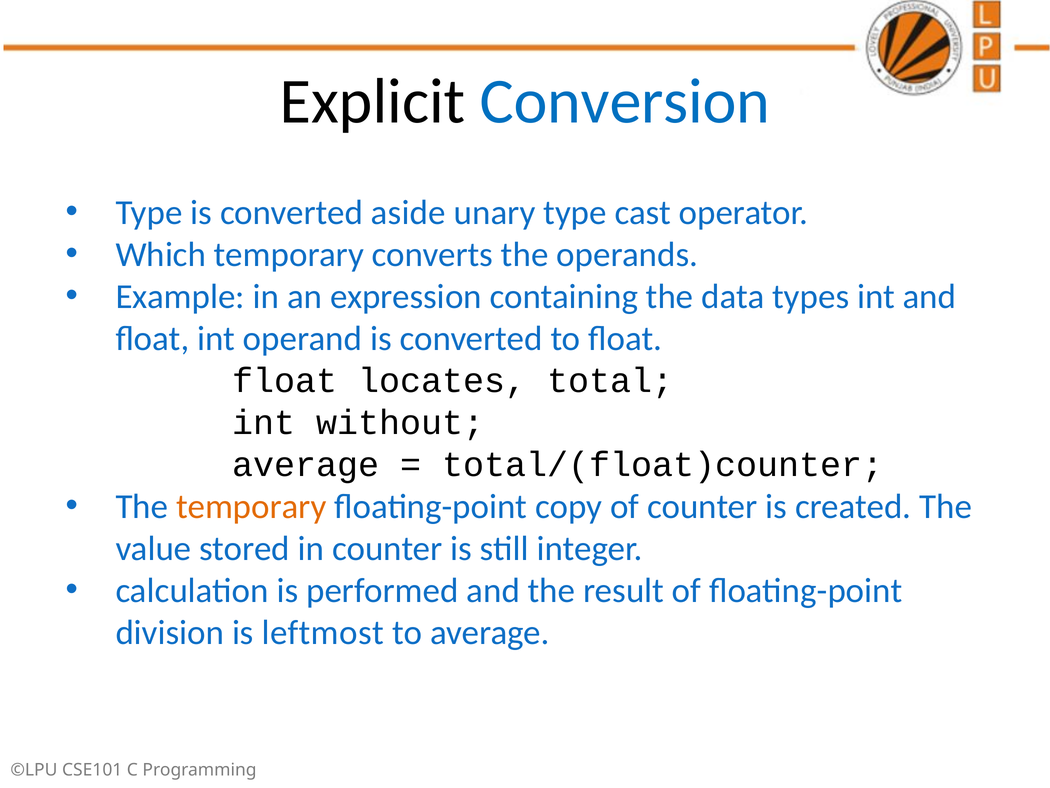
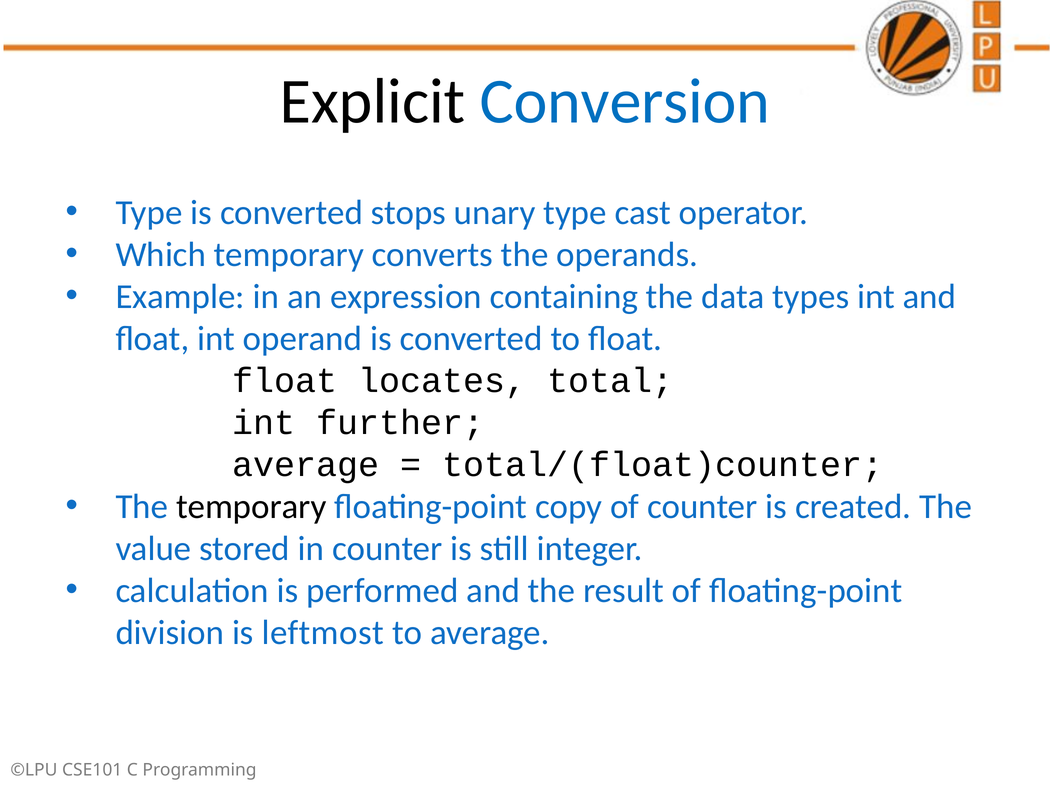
aside: aside -> stops
without: without -> further
temporary at (251, 506) colour: orange -> black
